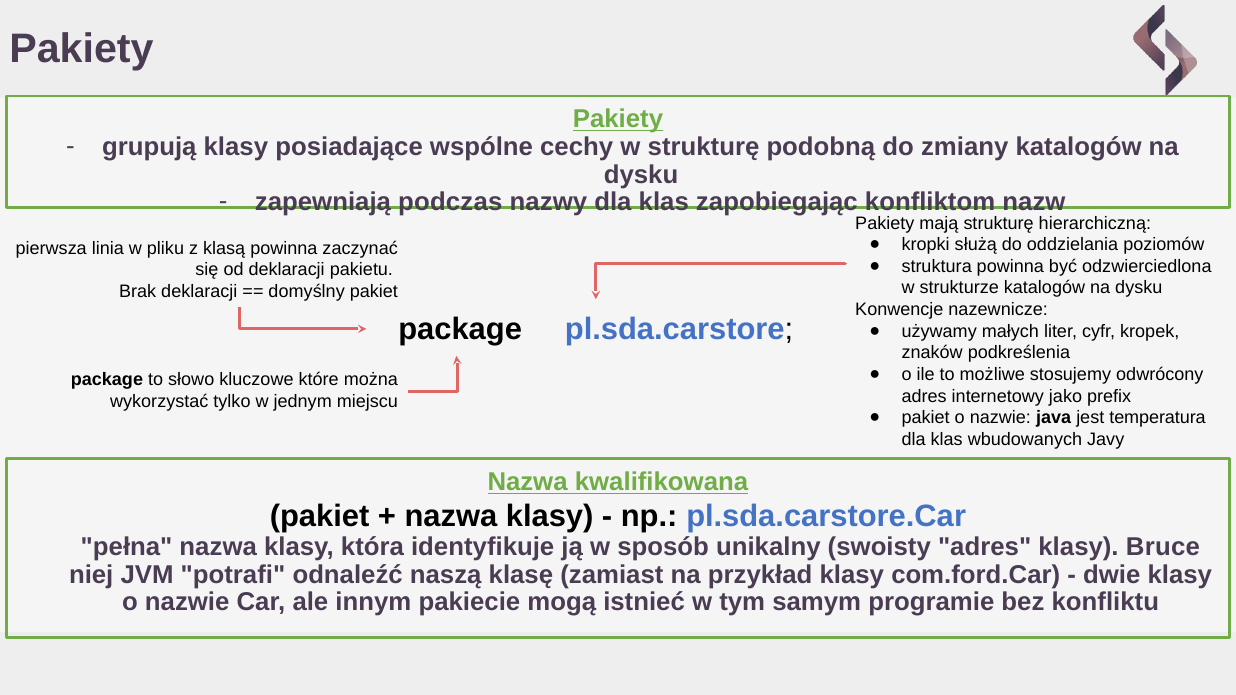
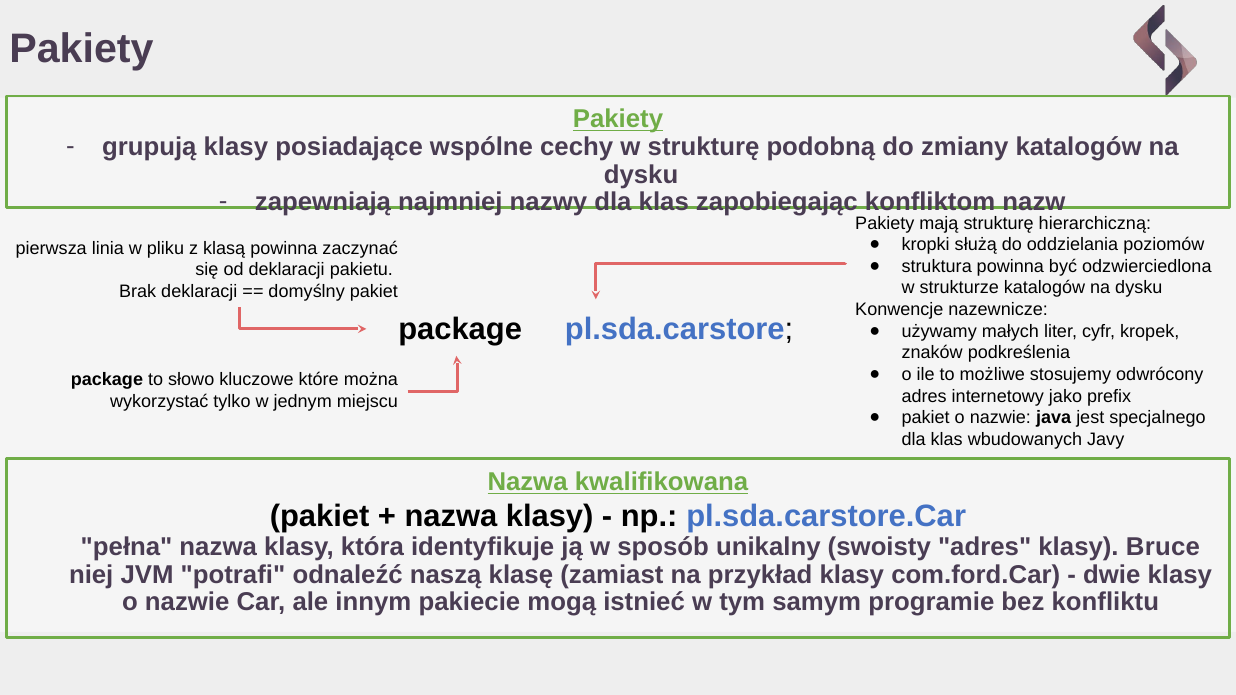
podczas: podczas -> najmniej
temperatura: temperatura -> specjalnego
